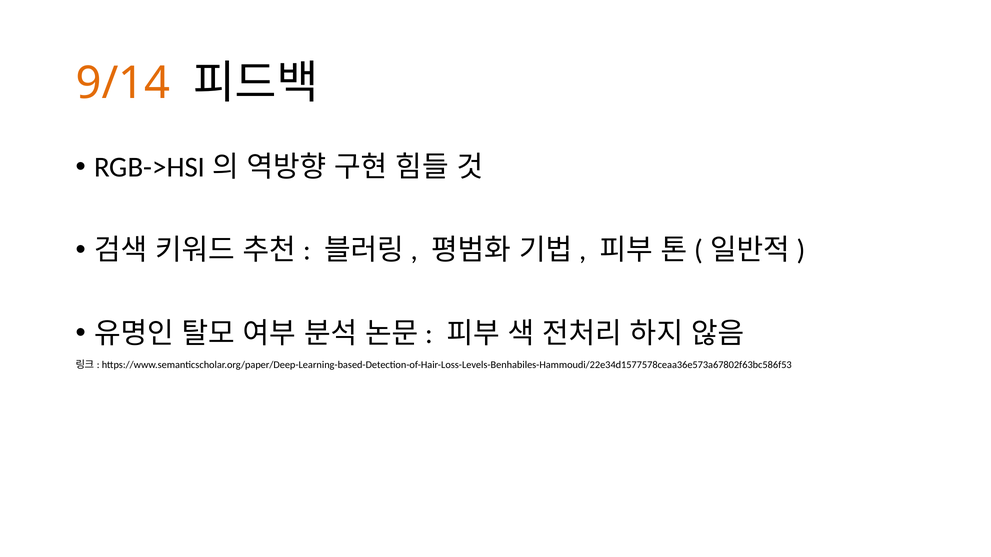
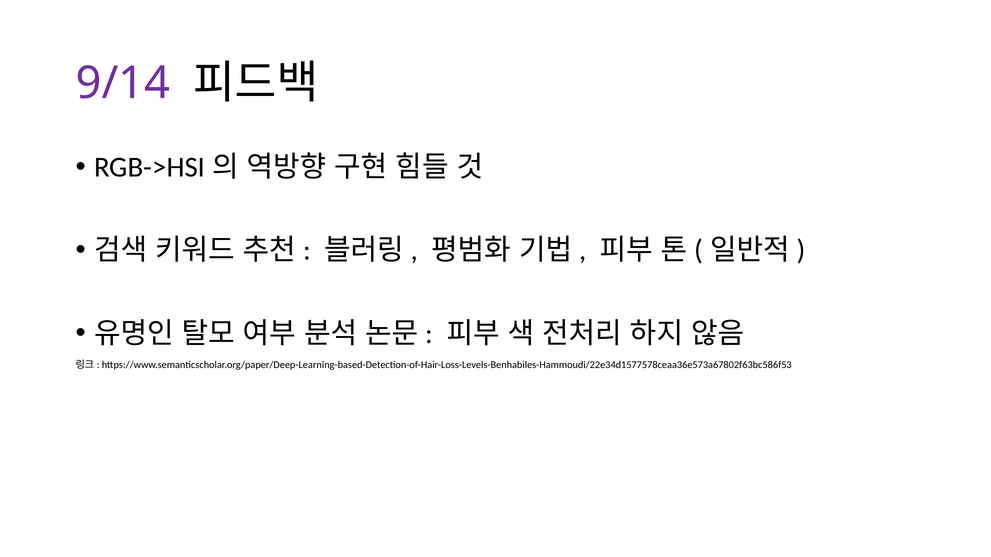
9/14 colour: orange -> purple
